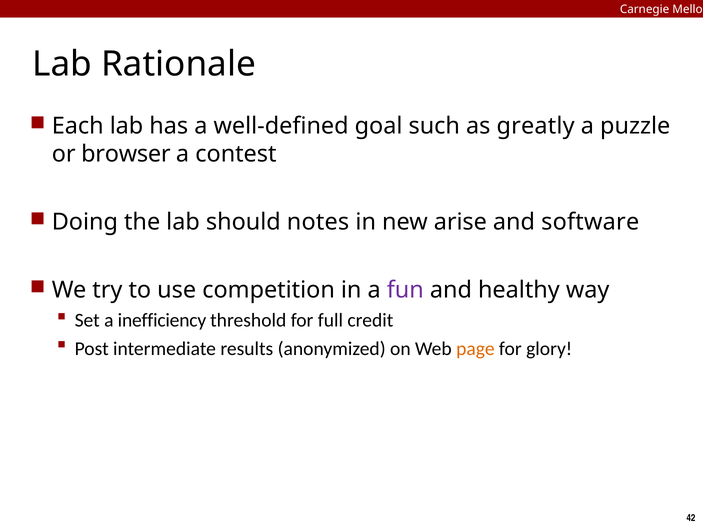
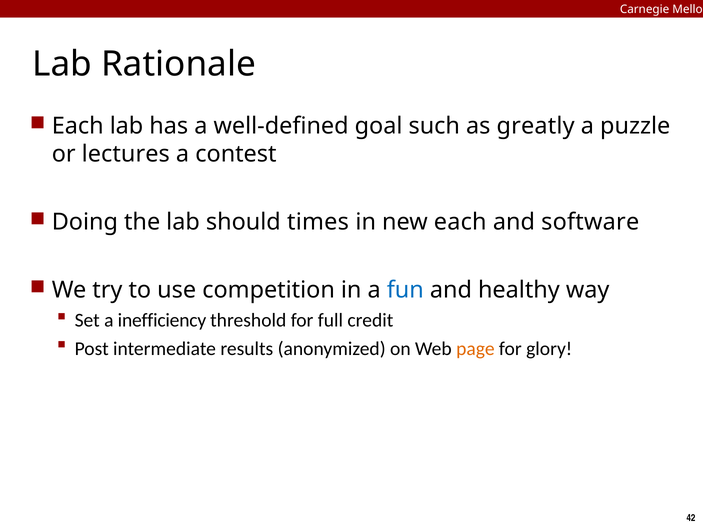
browser: browser -> lectures
notes: notes -> times
new arise: arise -> each
fun colour: purple -> blue
